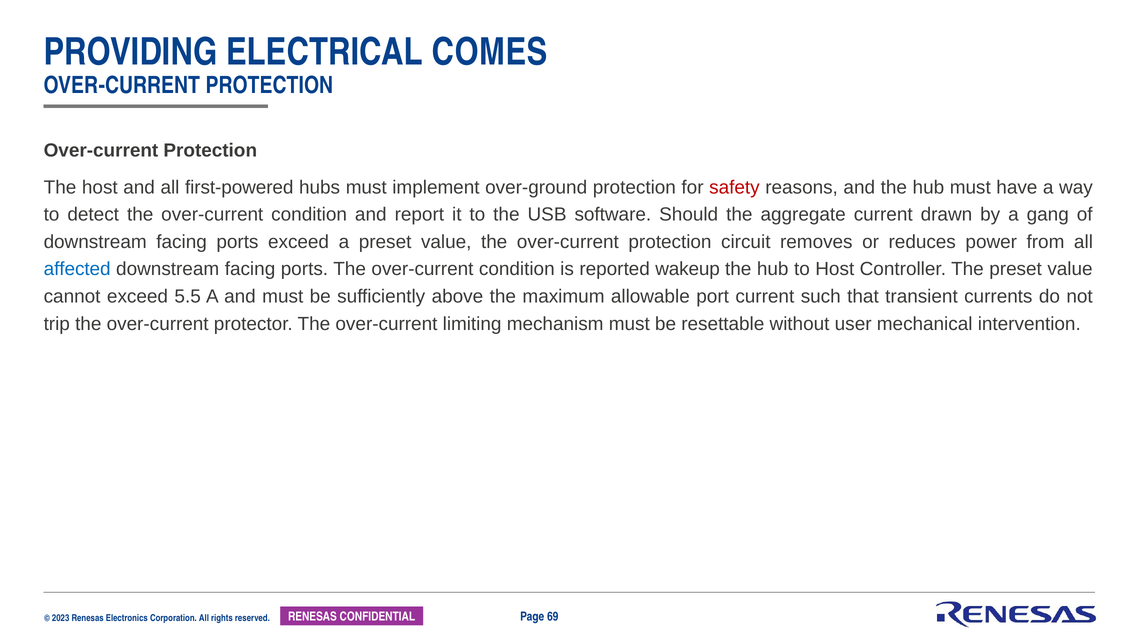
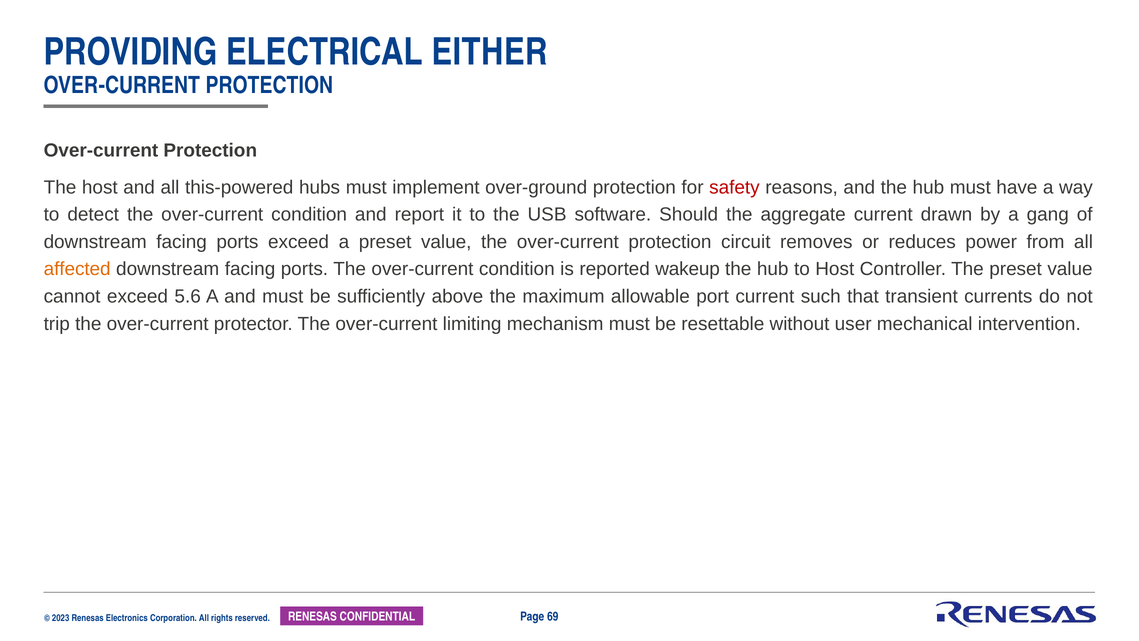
COMES: COMES -> EITHER
first-powered: first-powered -> this-powered
affected colour: blue -> orange
5.5: 5.5 -> 5.6
